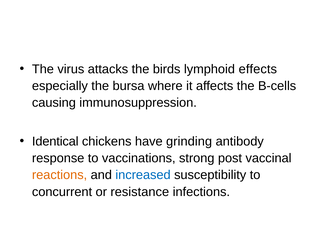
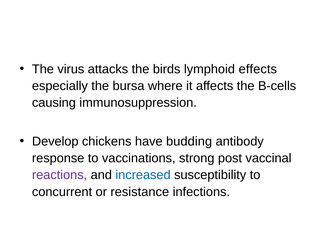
Identical: Identical -> Develop
grinding: grinding -> budding
reactions colour: orange -> purple
